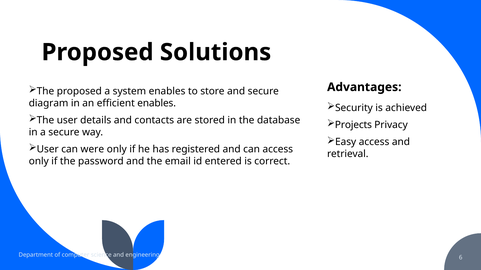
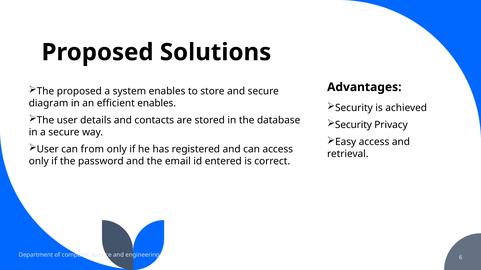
Projects at (353, 125): Projects -> Security
were: were -> from
